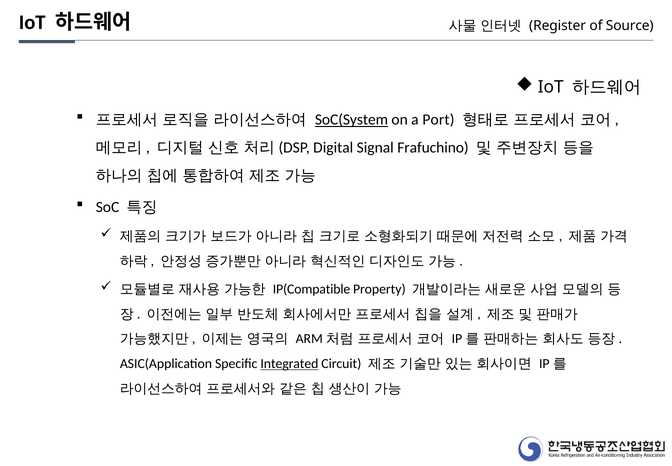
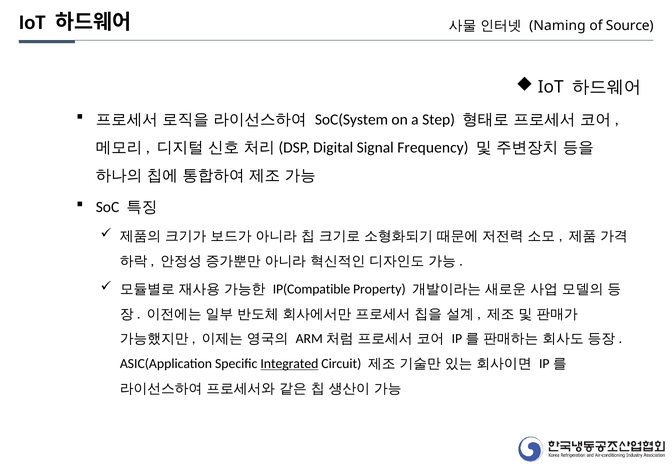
Register: Register -> Naming
SoC(System underline: present -> none
Port: Port -> Step
Frafuchino: Frafuchino -> Frequency
